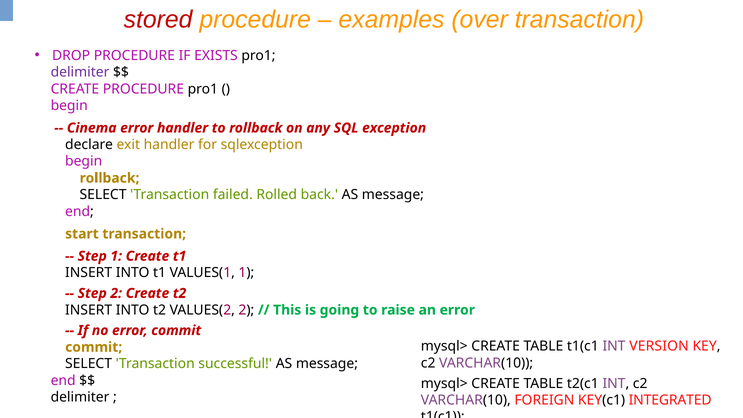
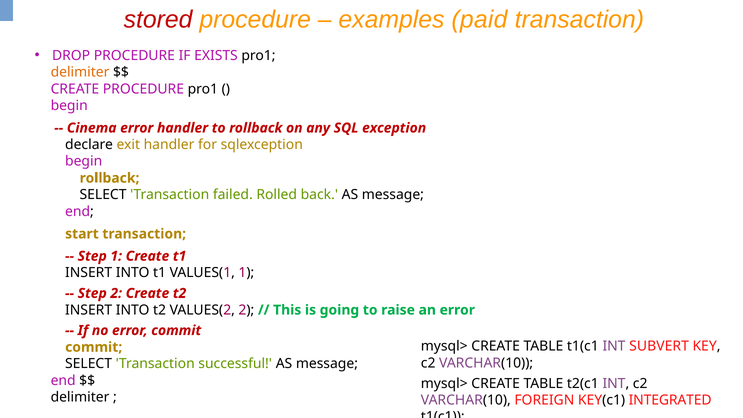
over: over -> paid
delimiter at (80, 72) colour: purple -> orange
VERSION: VERSION -> SUBVERT
